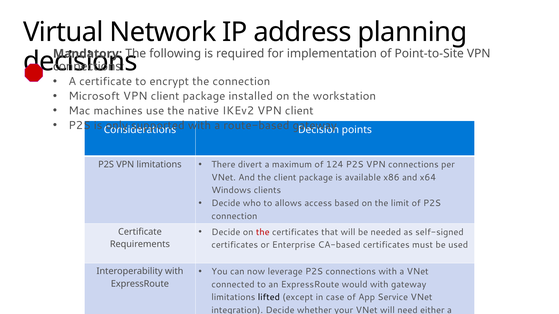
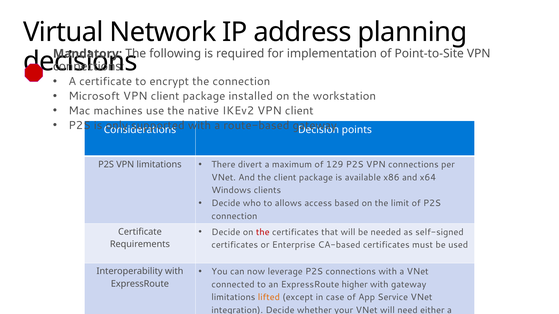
124: 124 -> 129
would: would -> higher
lifted colour: black -> orange
